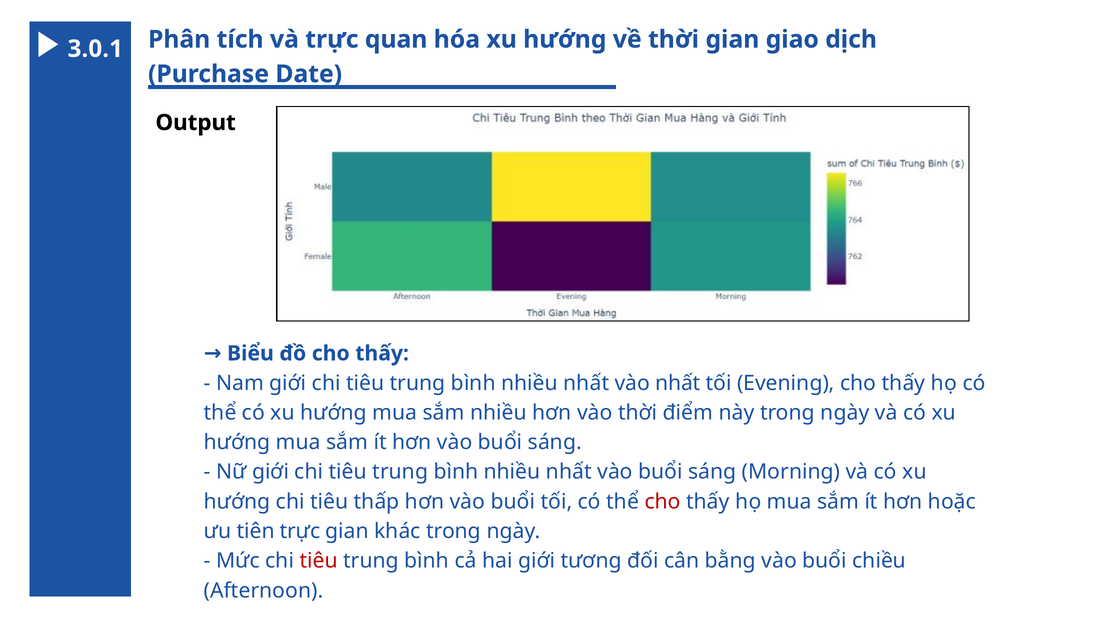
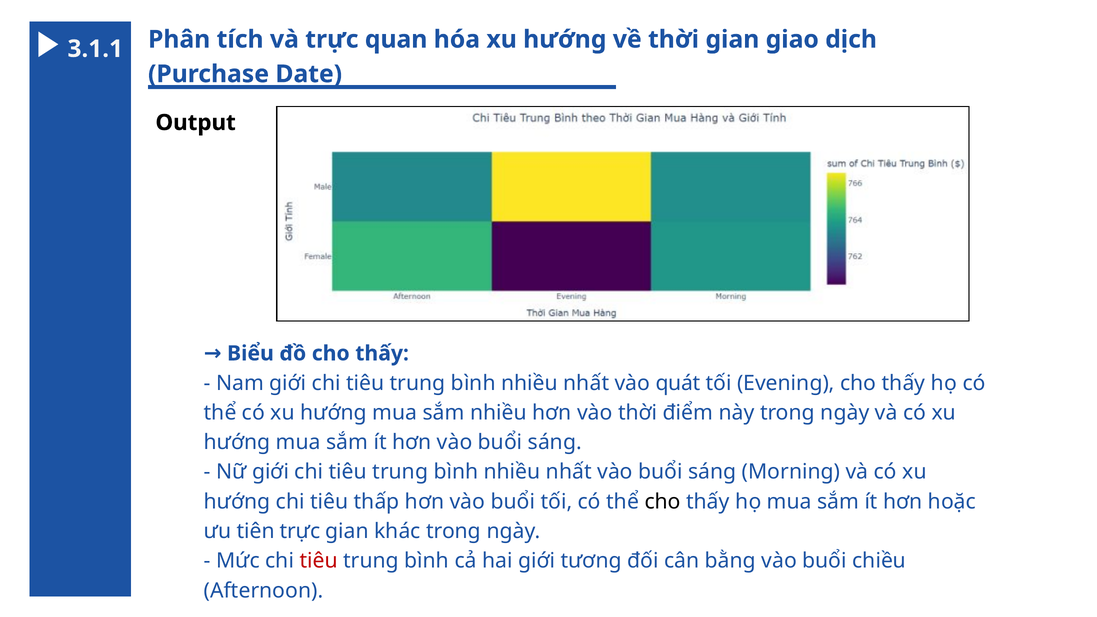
3.0.1: 3.0.1 -> 3.1.1
vào nhất: nhất -> quát
cho at (663, 502) colour: red -> black
